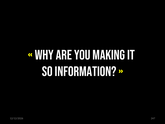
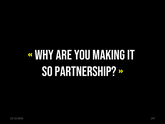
INFORMATION: INFORMATION -> PARTNERSHIP
